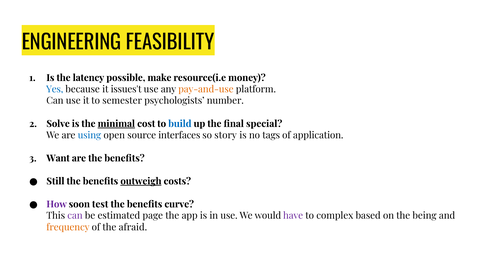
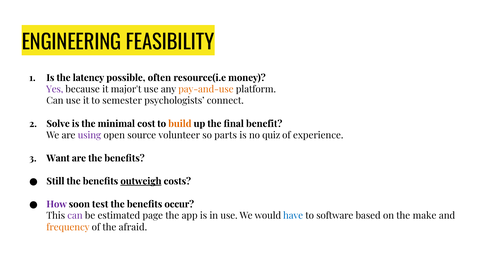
make: make -> often
Yes colour: blue -> purple
issues't: issues't -> major't
number: number -> connect
minimal underline: present -> none
build colour: blue -> orange
special: special -> benefit
using colour: blue -> purple
interfaces: interfaces -> volunteer
story: story -> parts
tags: tags -> quiz
application: application -> experience
curve: curve -> occur
have colour: purple -> blue
complex: complex -> software
being: being -> make
